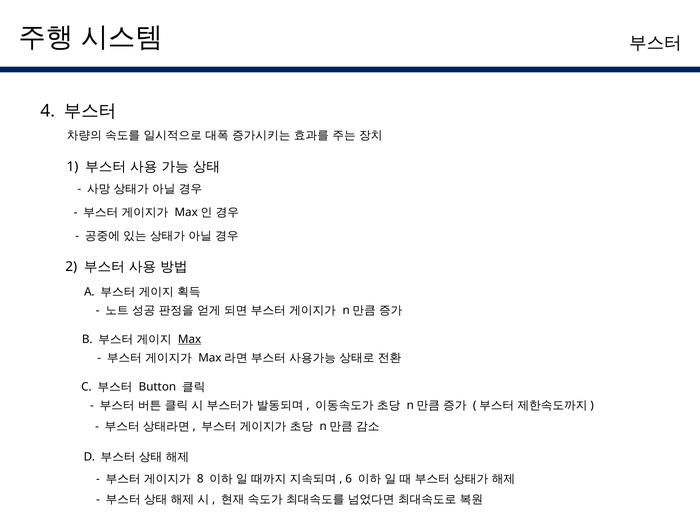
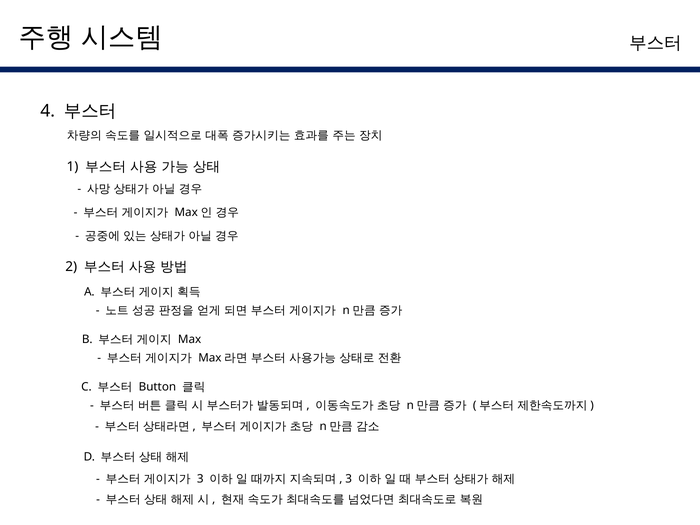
Max underline: present -> none
8 at (200, 479): 8 -> 3
6 at (349, 479): 6 -> 3
